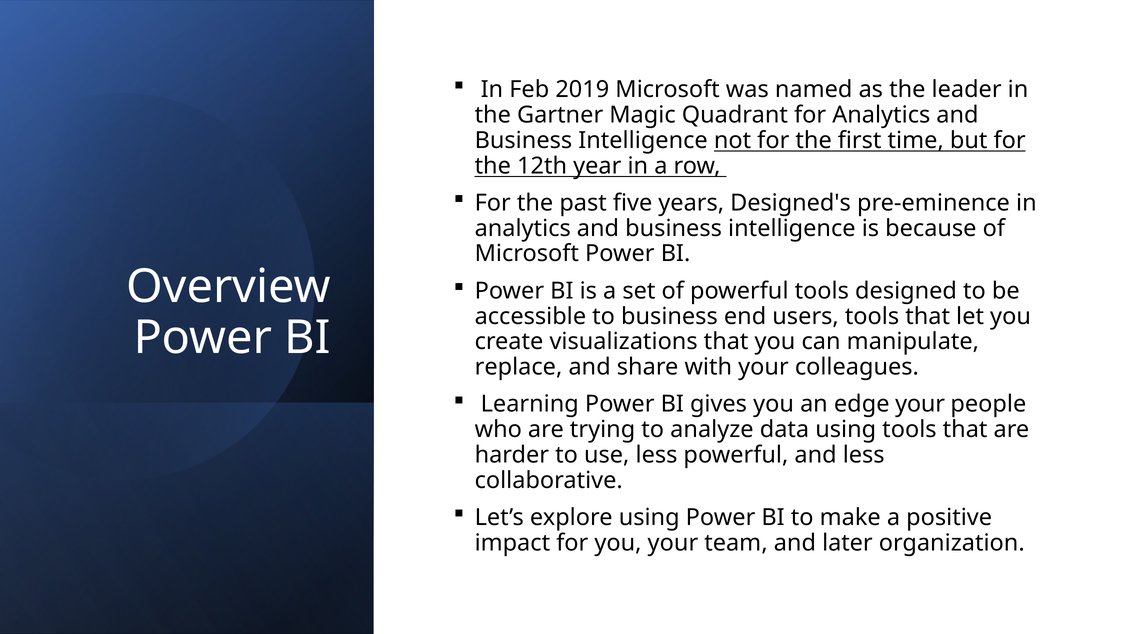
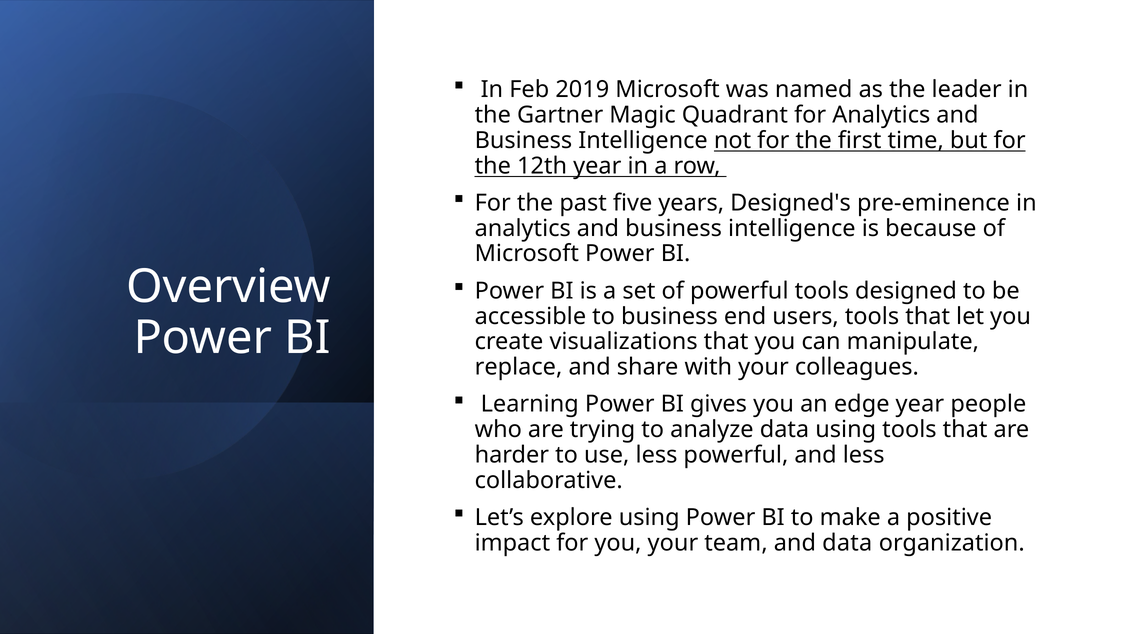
edge your: your -> year
and later: later -> data
